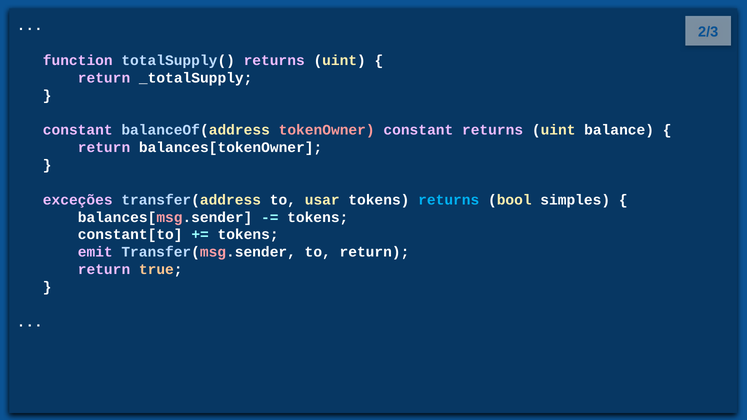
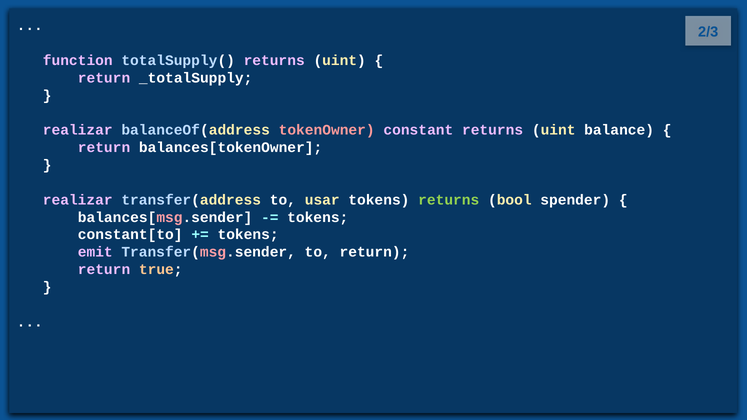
constant at (78, 130): constant -> realizar
exceções at (78, 200): exceções -> realizar
returns at (449, 200) colour: light blue -> light green
simples: simples -> spender
